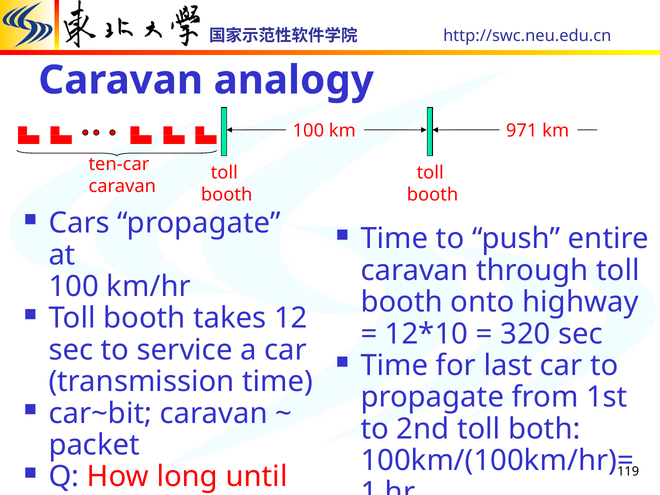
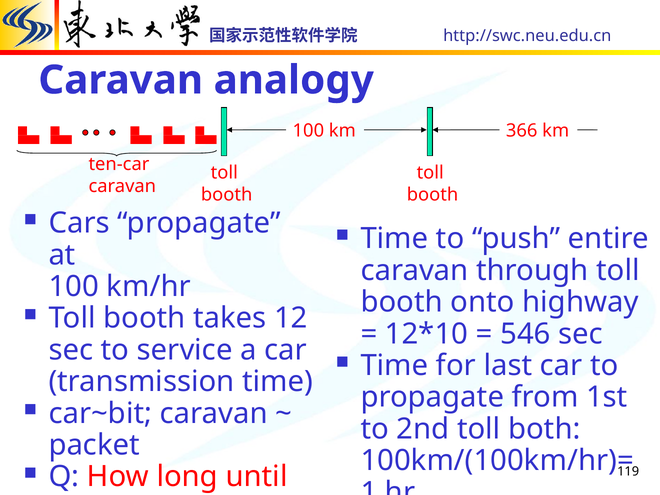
971: 971 -> 366
320: 320 -> 546
